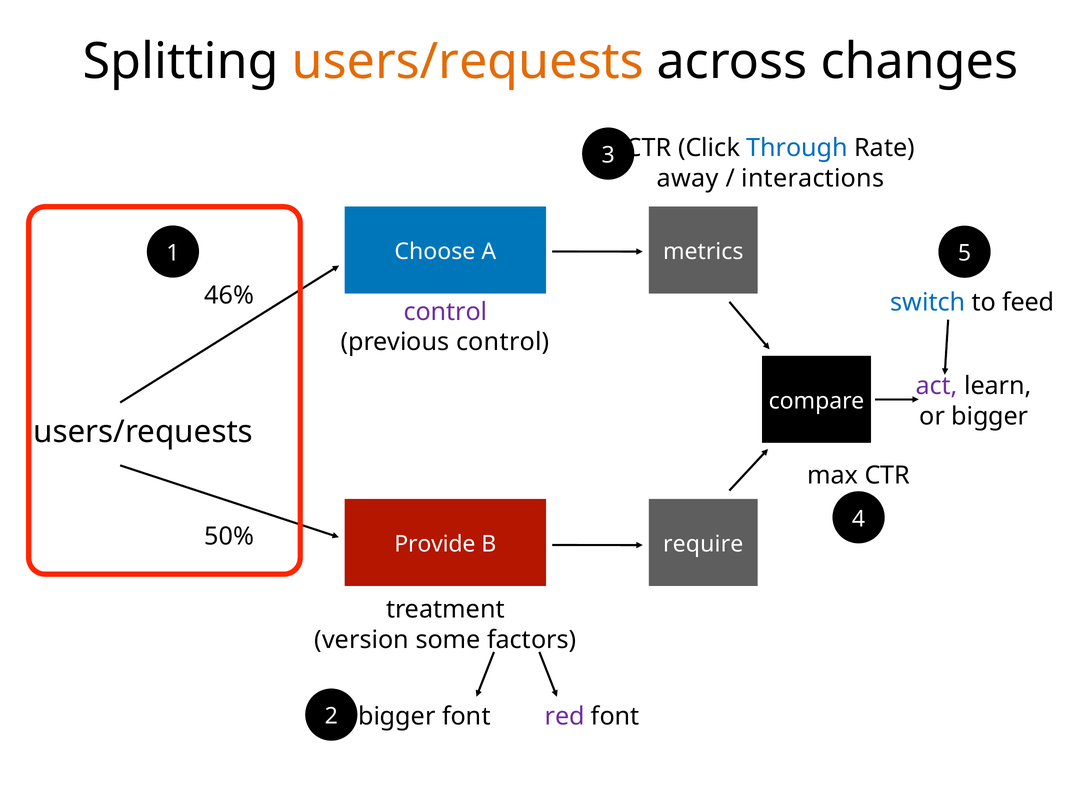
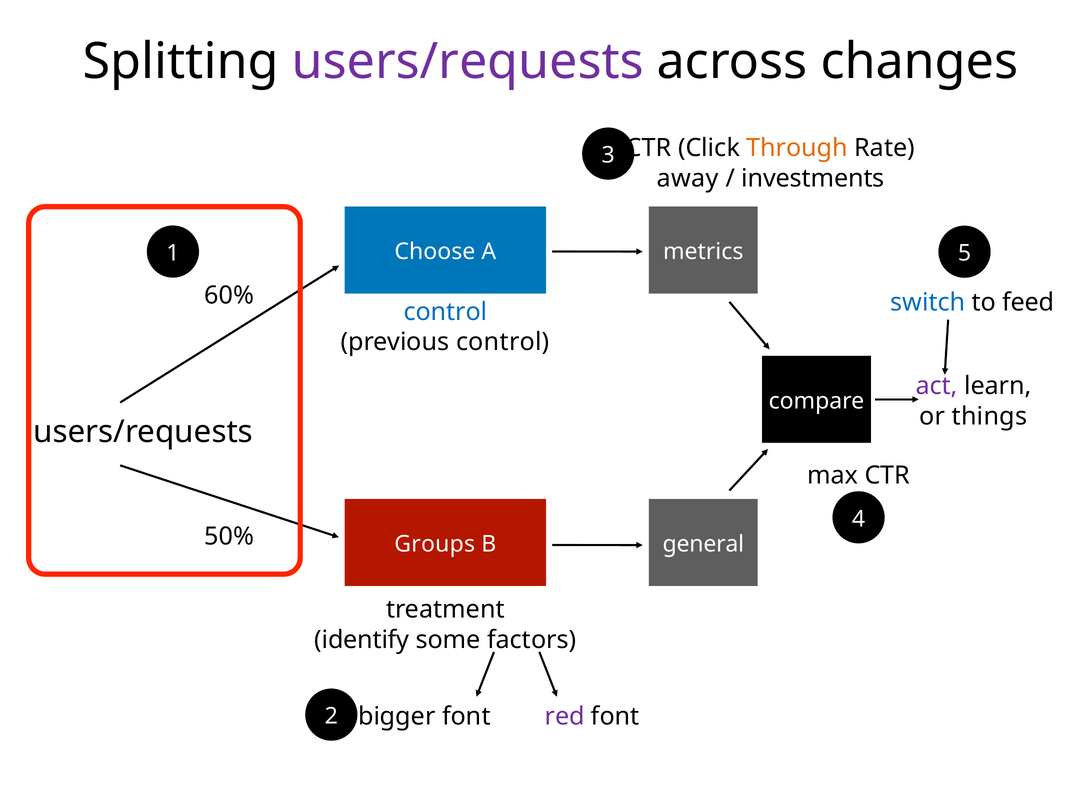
users/requests at (468, 62) colour: orange -> purple
Through colour: blue -> orange
interactions: interactions -> investments
46%: 46% -> 60%
control at (445, 312) colour: purple -> blue
or bigger: bigger -> things
Provide: Provide -> Groups
require: require -> general
version: version -> identify
